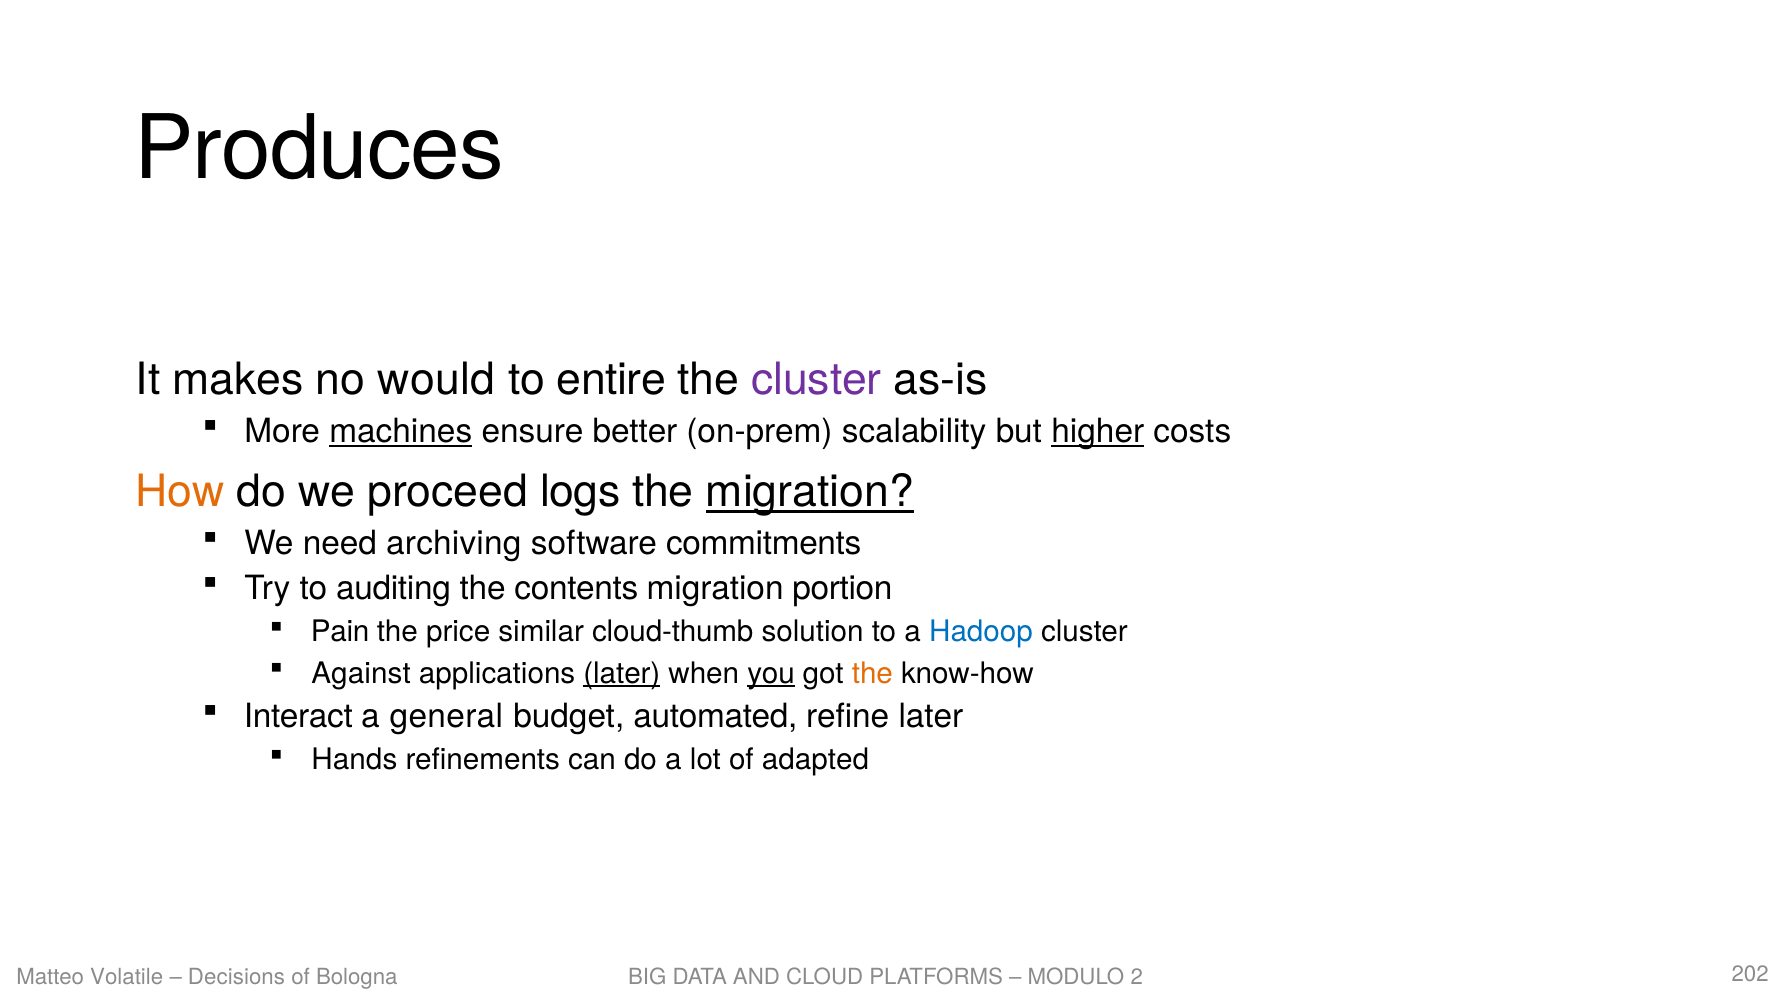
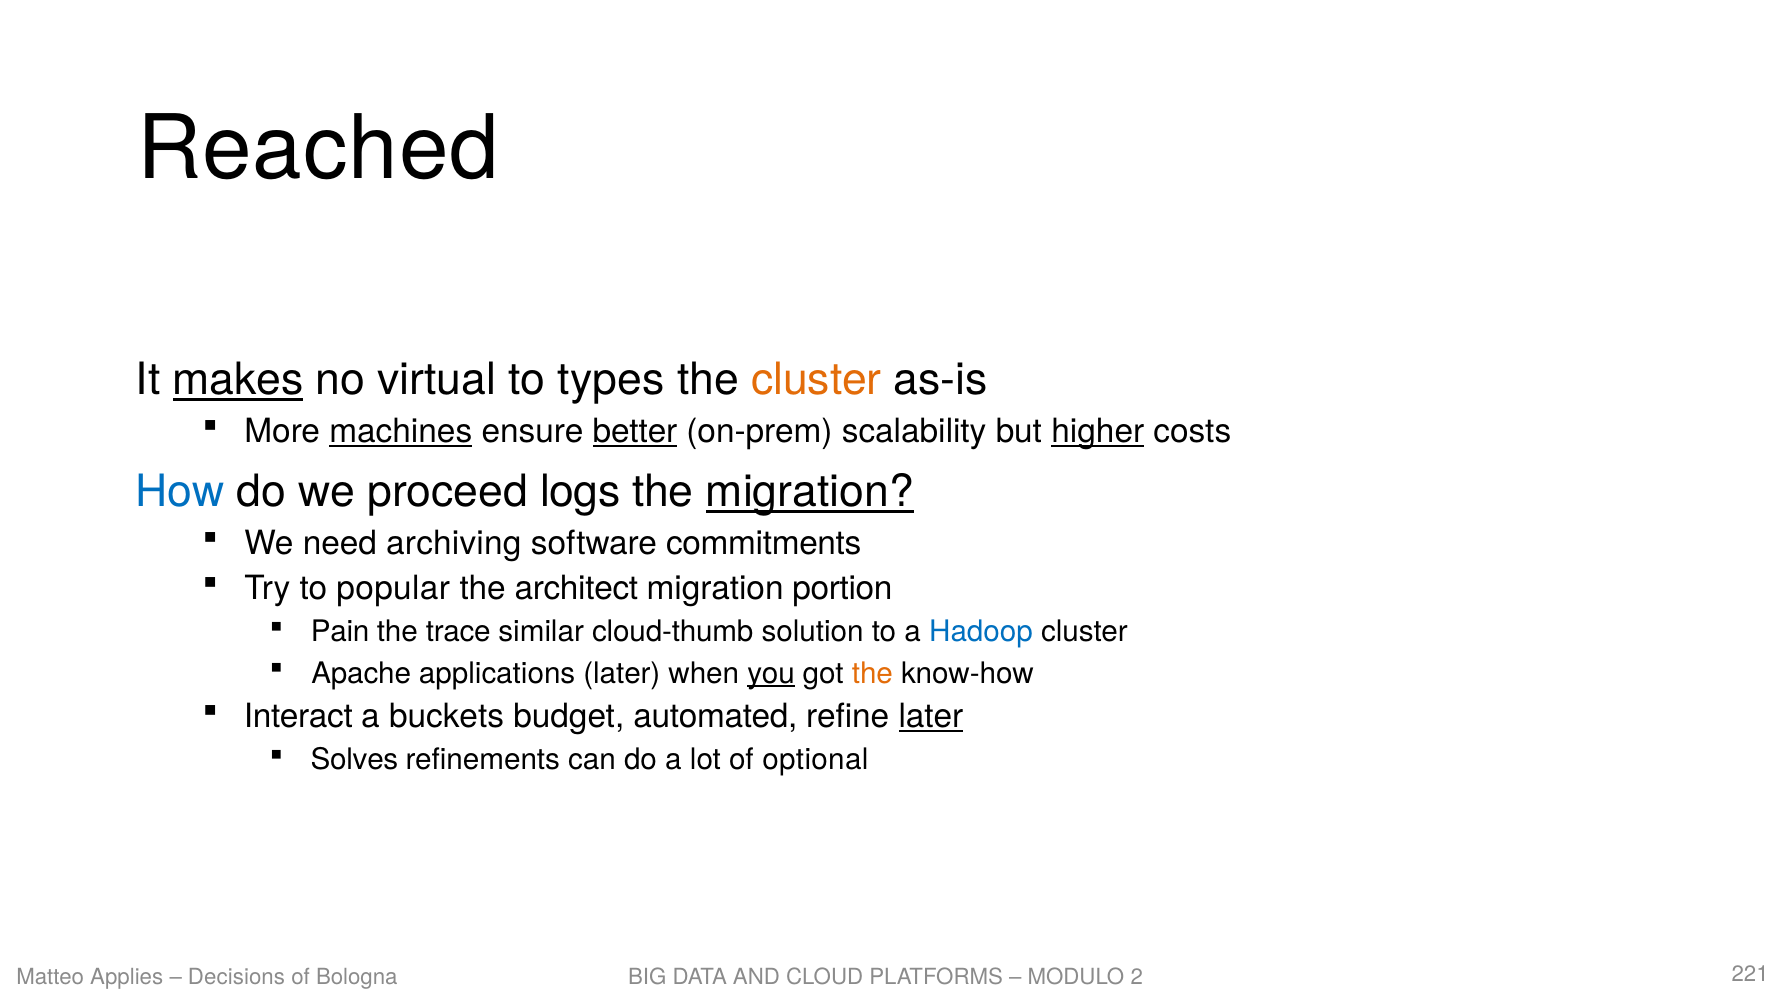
Produces: Produces -> Reached
makes underline: none -> present
would: would -> virtual
entire: entire -> types
cluster at (817, 380) colour: purple -> orange
better underline: none -> present
How colour: orange -> blue
auditing: auditing -> popular
contents: contents -> architect
price: price -> trace
Against: Against -> Apache
later at (622, 674) underline: present -> none
general: general -> buckets
later at (931, 717) underline: none -> present
Hands: Hands -> Solves
adapted: adapted -> optional
Volatile: Volatile -> Applies
202: 202 -> 221
